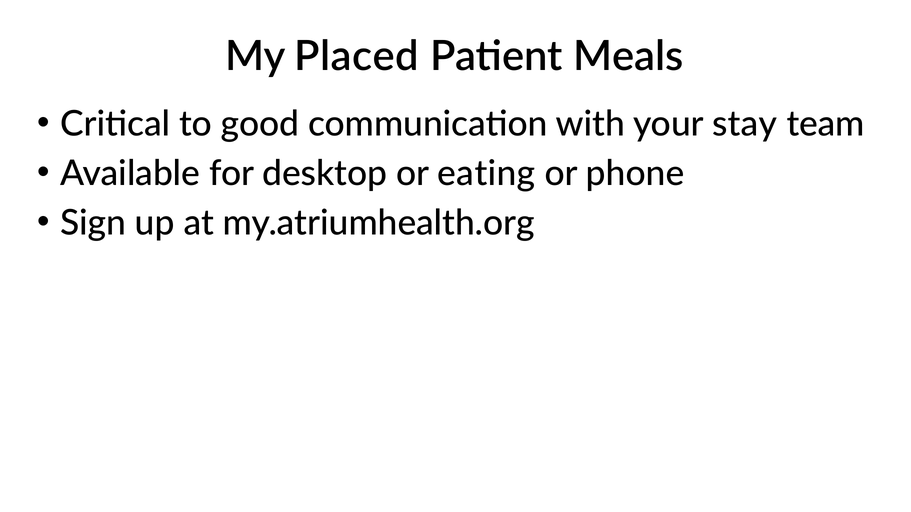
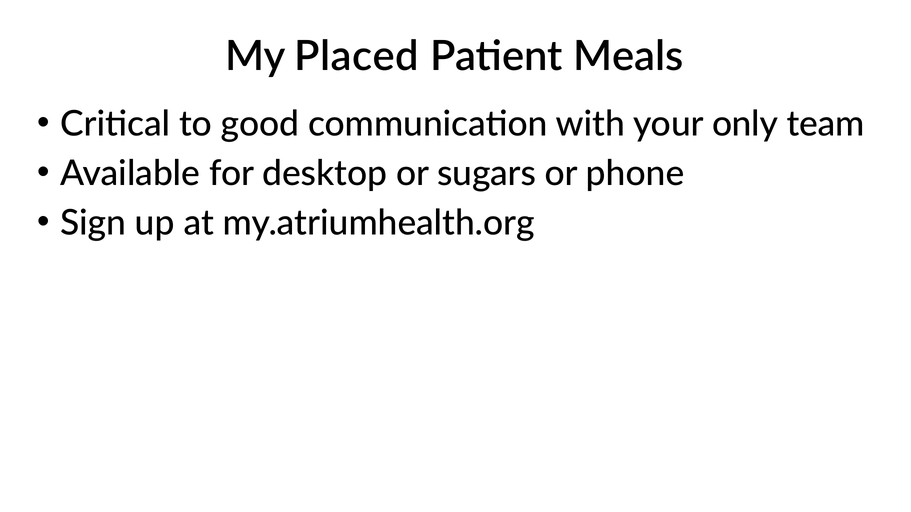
stay: stay -> only
eating: eating -> sugars
